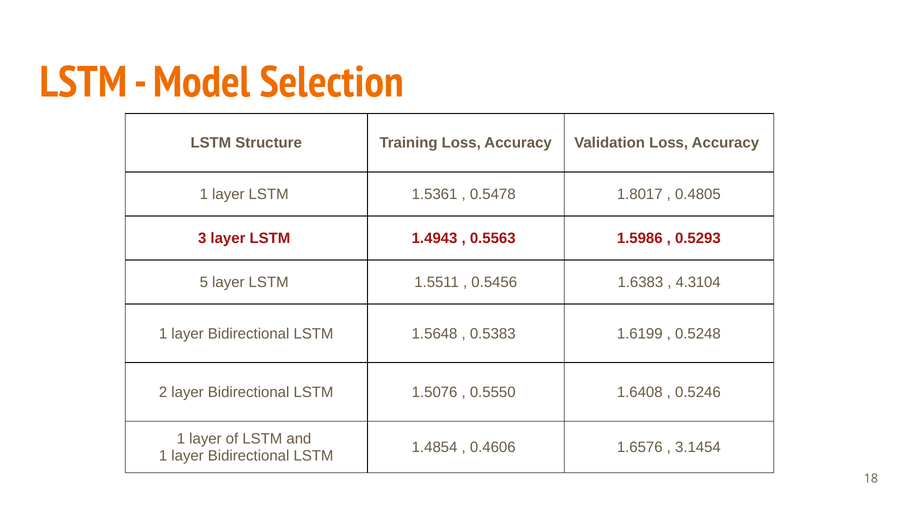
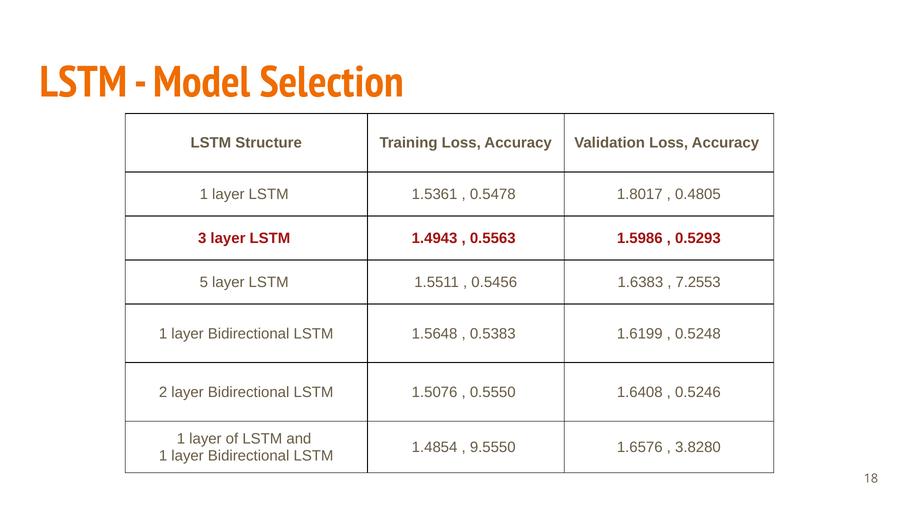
4.3104: 4.3104 -> 7.2553
0.4606: 0.4606 -> 9.5550
3.1454: 3.1454 -> 3.8280
